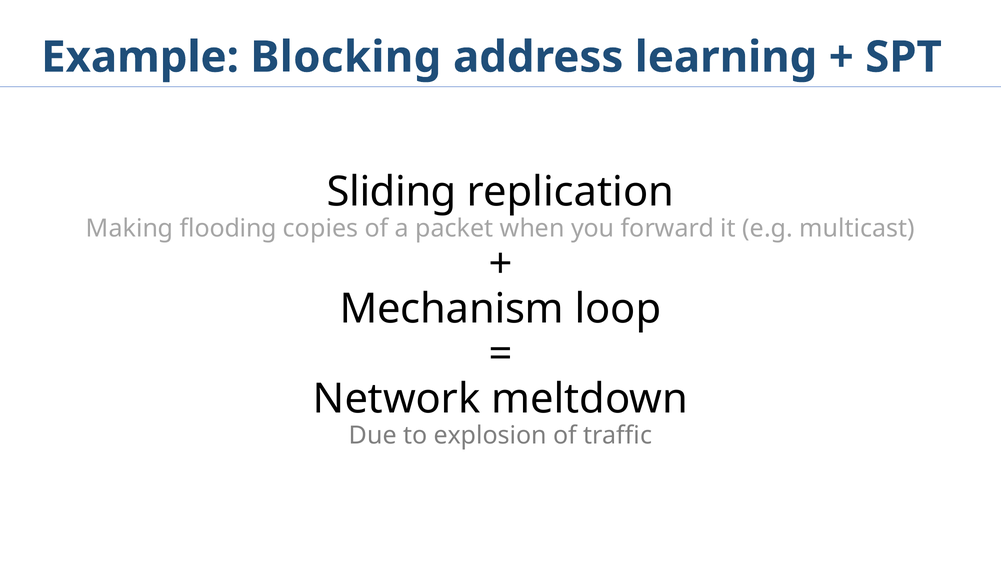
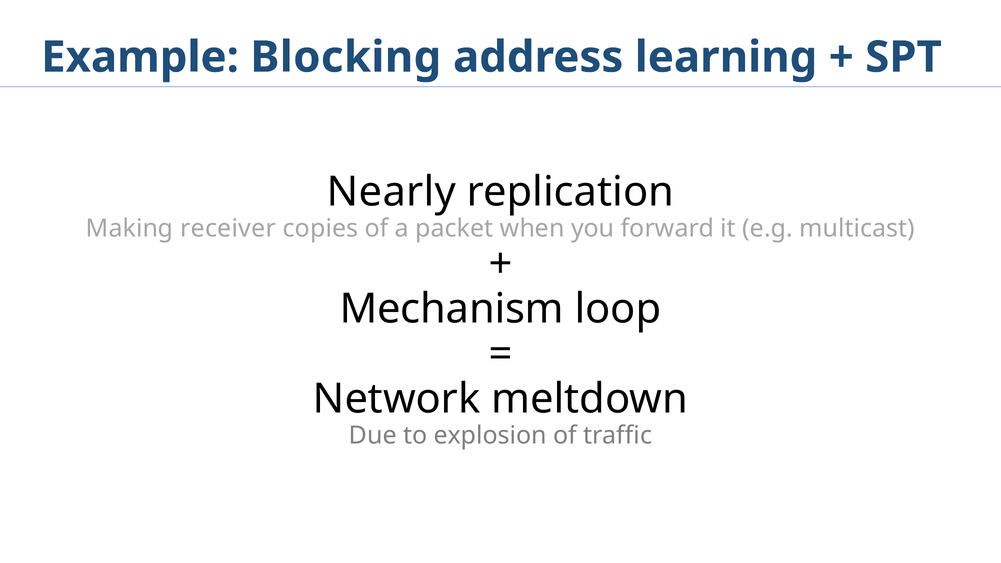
Sliding: Sliding -> Nearly
flooding: flooding -> receiver
